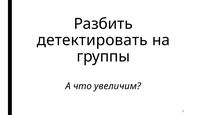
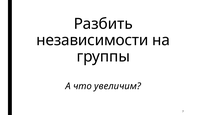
детектировать: детектировать -> независимости
